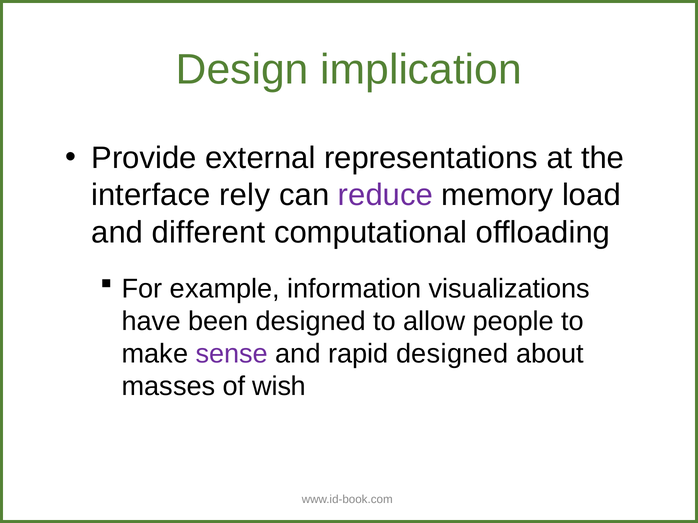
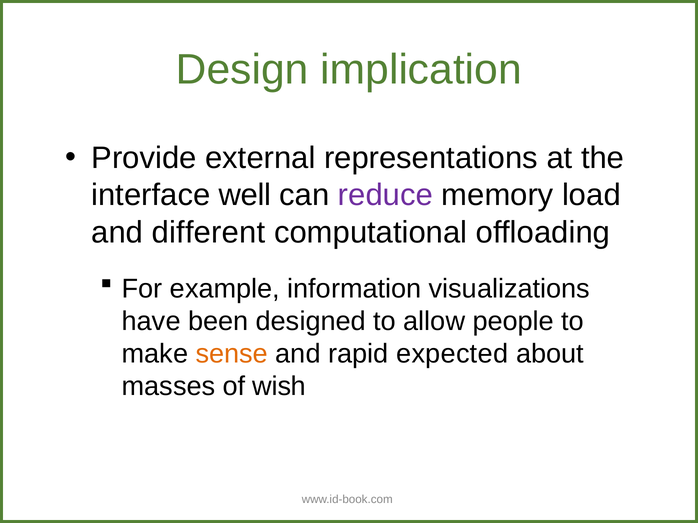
rely: rely -> well
sense colour: purple -> orange
rapid designed: designed -> expected
